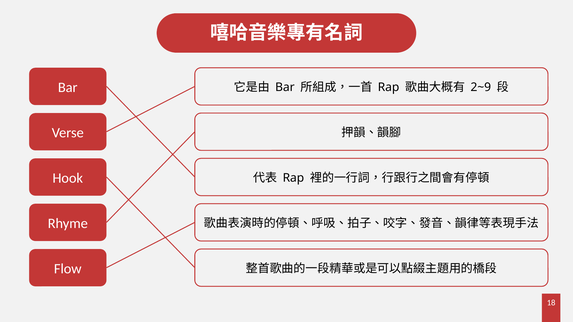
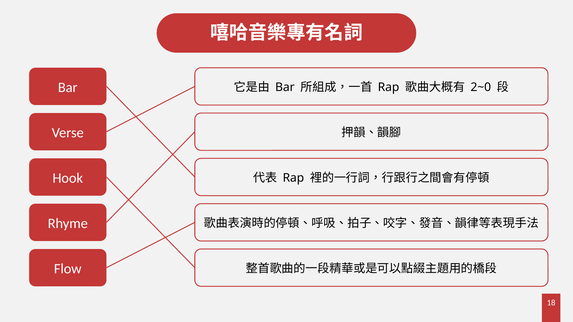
2~9: 2~9 -> 2~0
